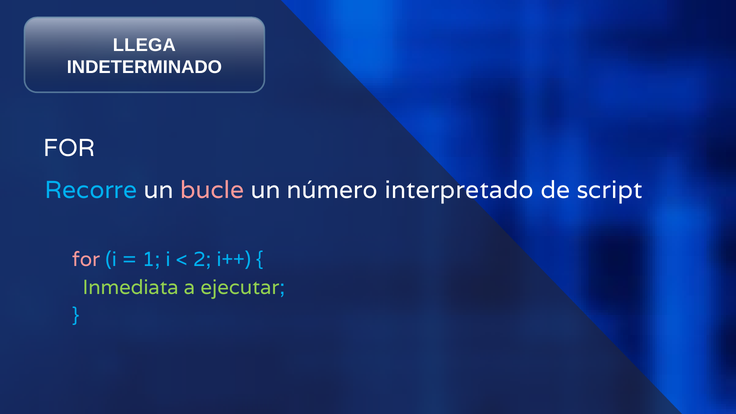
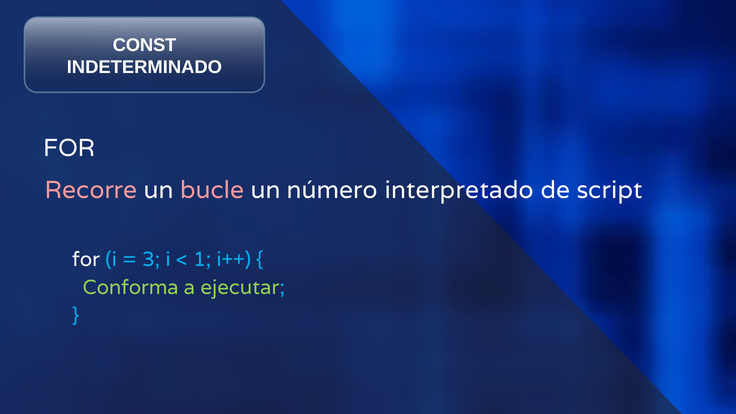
LLEGA: LLEGA -> CONST
Recorre colour: light blue -> pink
for at (86, 259) colour: pink -> white
1: 1 -> 3
2: 2 -> 1
Inmediata: Inmediata -> Conforma
